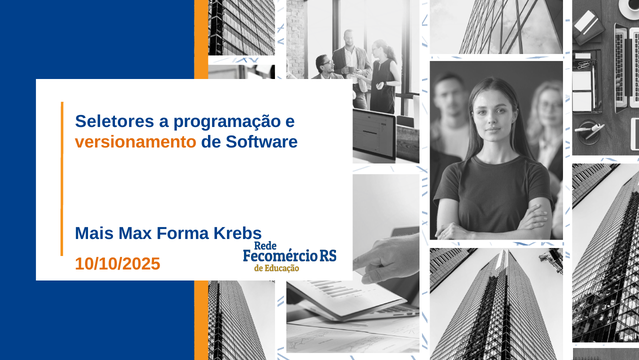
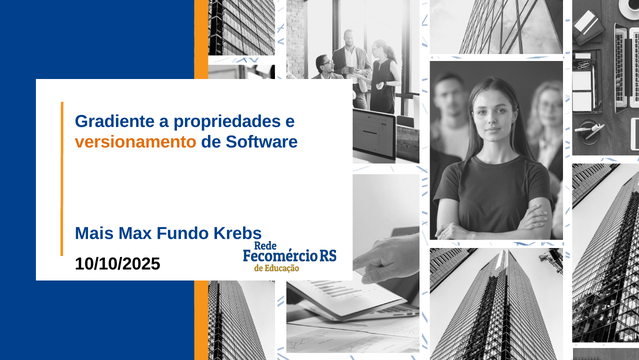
Seletores: Seletores -> Gradiente
programação: programação -> propriedades
Forma: Forma -> Fundo
10/10/2025 colour: orange -> black
